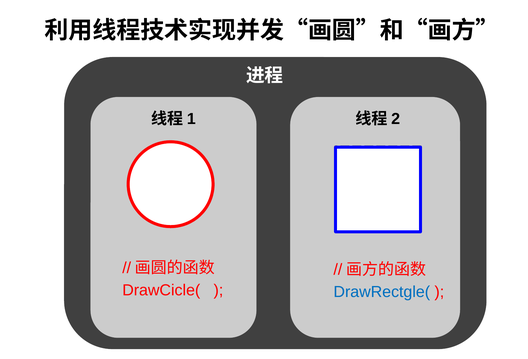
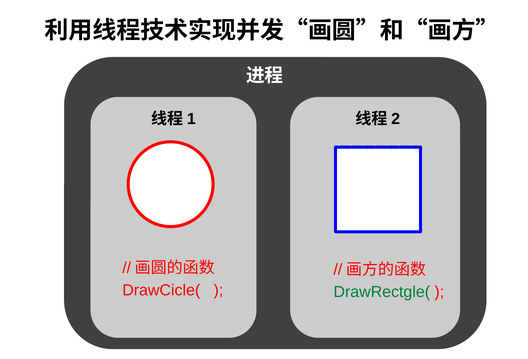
DrawRectgle( colour: blue -> green
